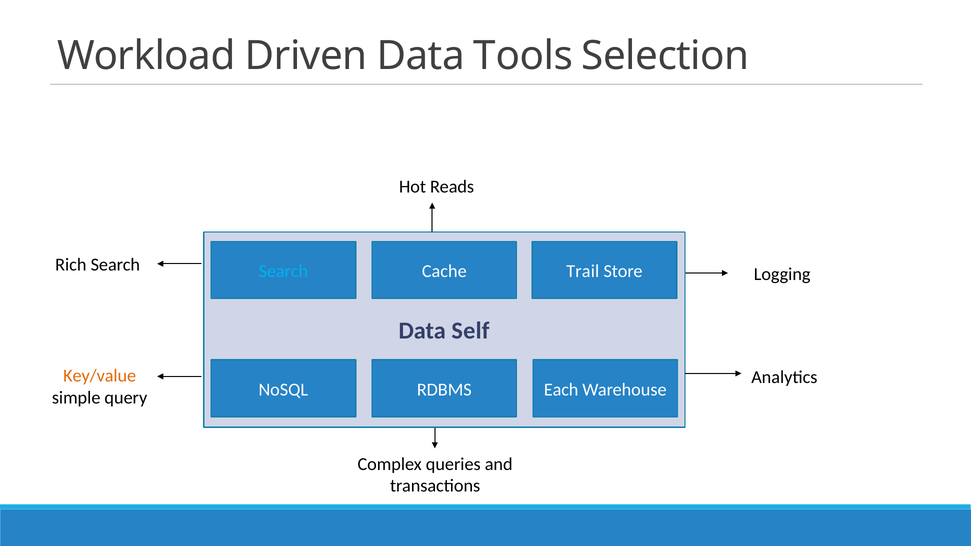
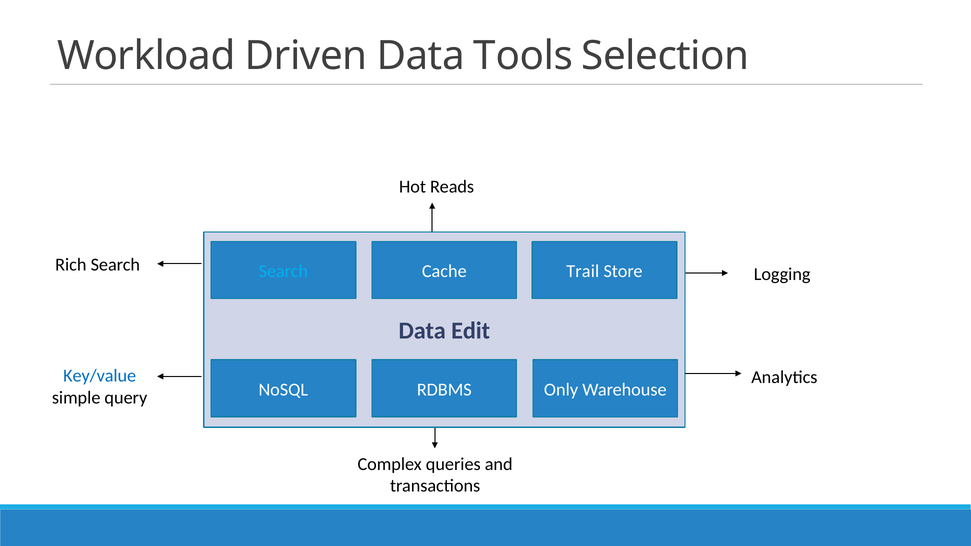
Self: Self -> Edit
Key/value colour: orange -> blue
Each: Each -> Only
